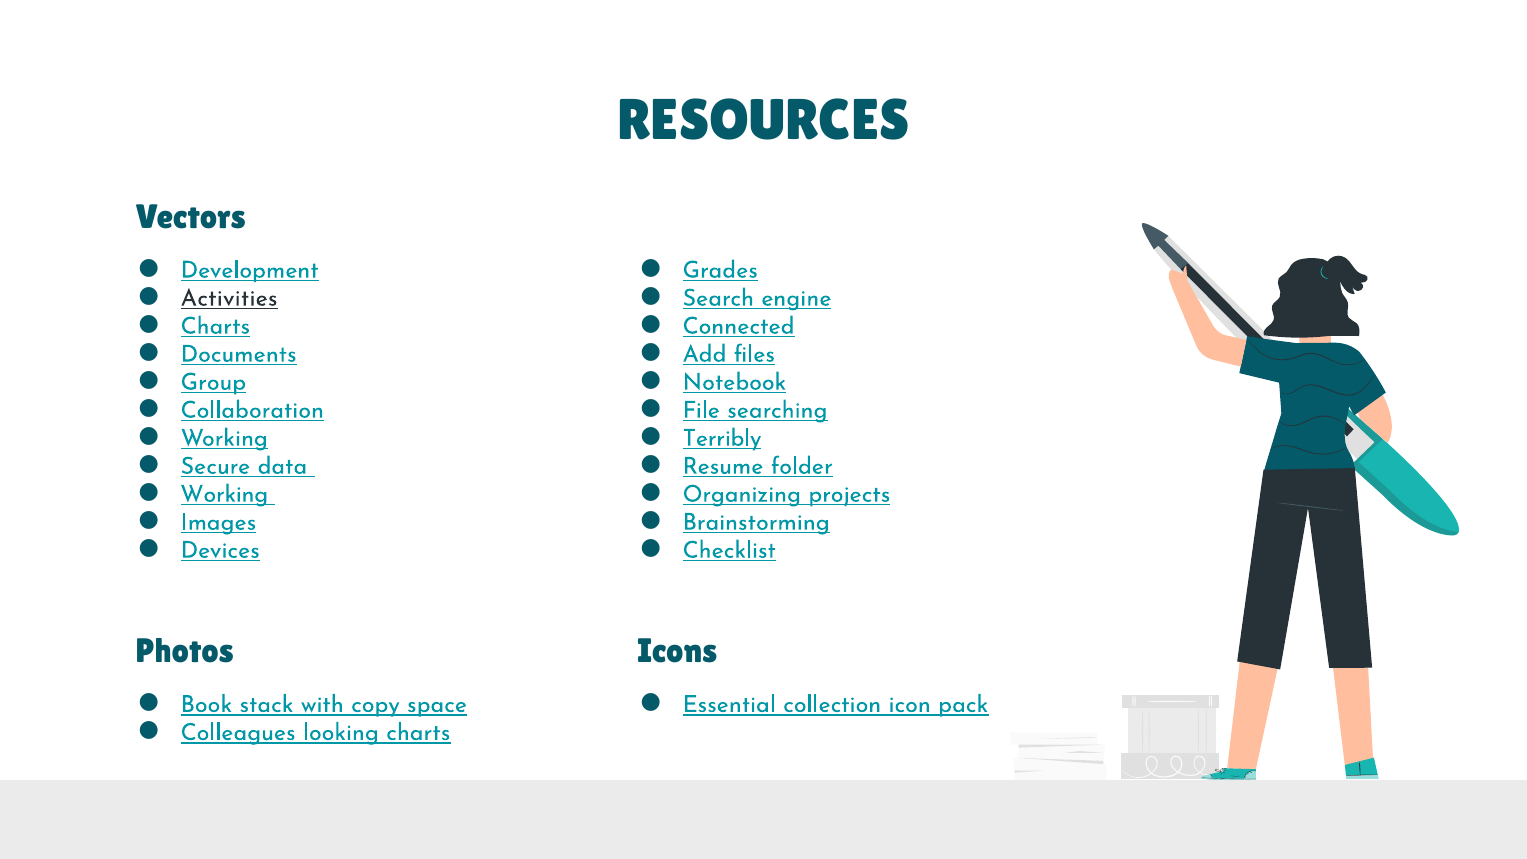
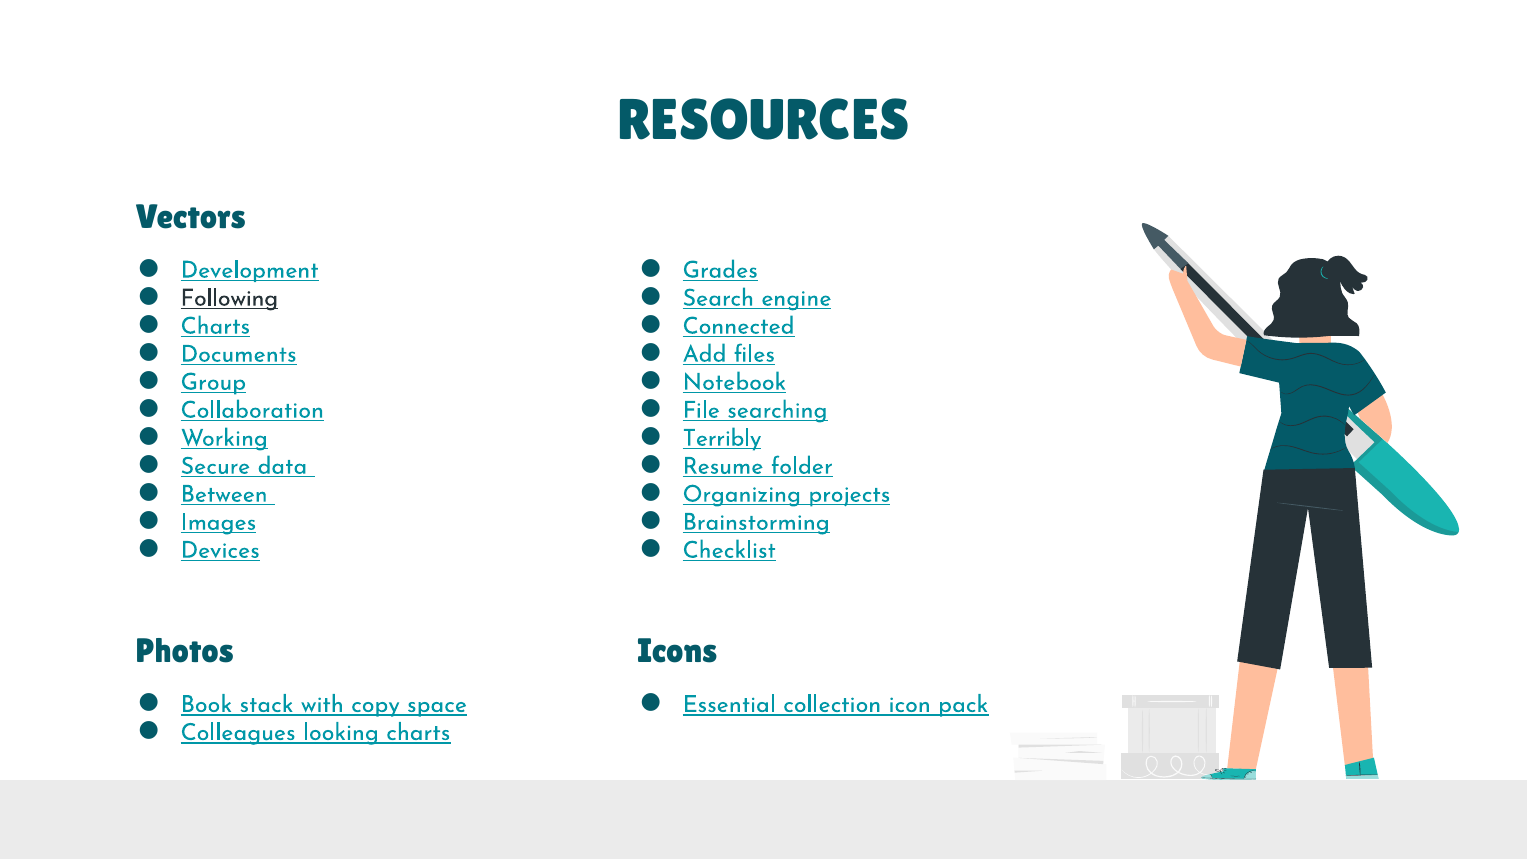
Activities: Activities -> Following
Working at (224, 494): Working -> Between
